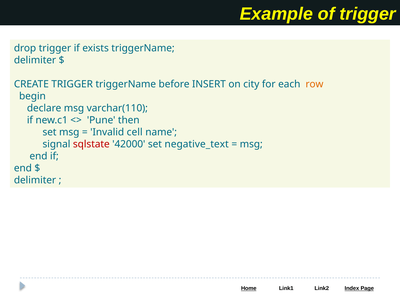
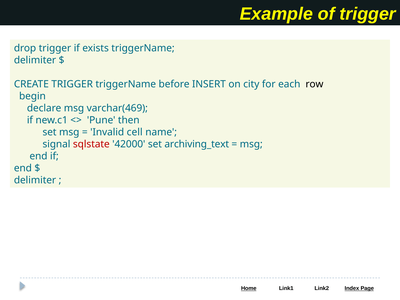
row colour: orange -> black
varchar(110: varchar(110 -> varchar(469
negative_text: negative_text -> archiving_text
